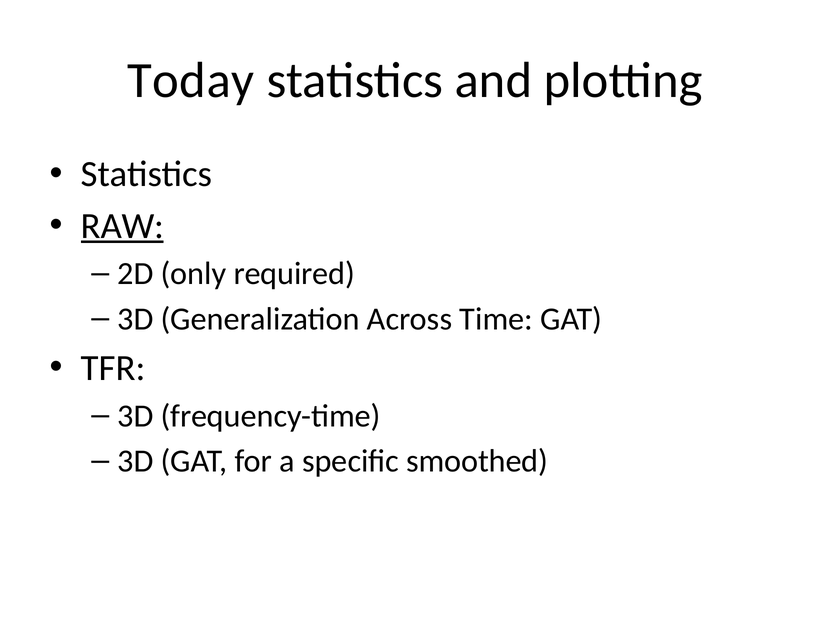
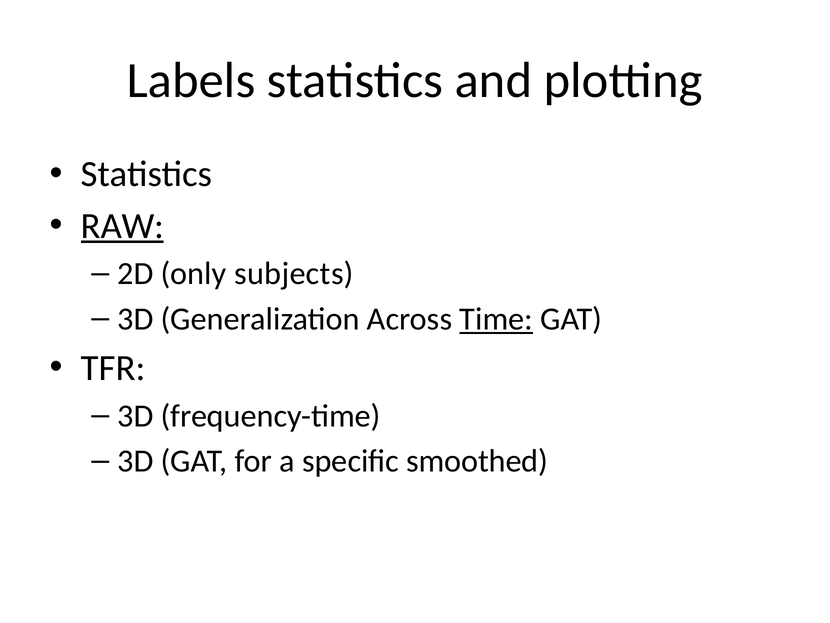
Today: Today -> Labels
required: required -> subjects
Time underline: none -> present
